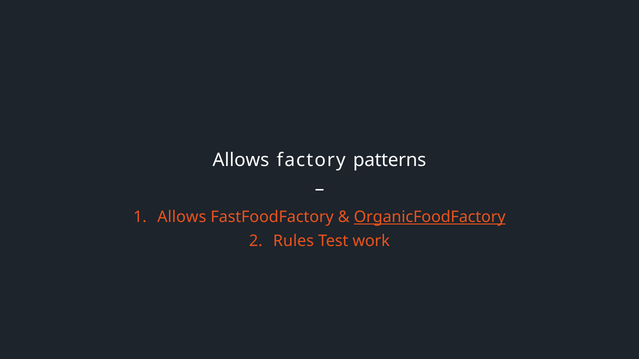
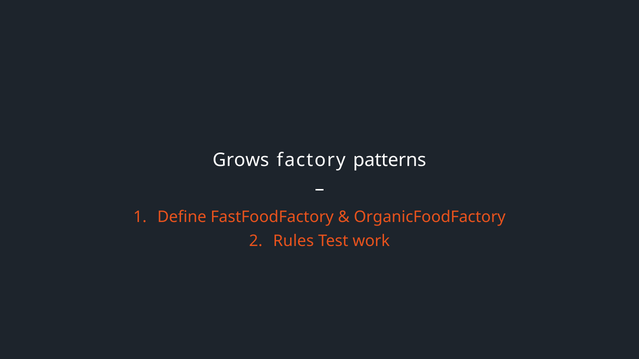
Allows at (241, 160): Allows -> Grows
Allows at (182, 217): Allows -> Define
OrganicFoodFactory underline: present -> none
